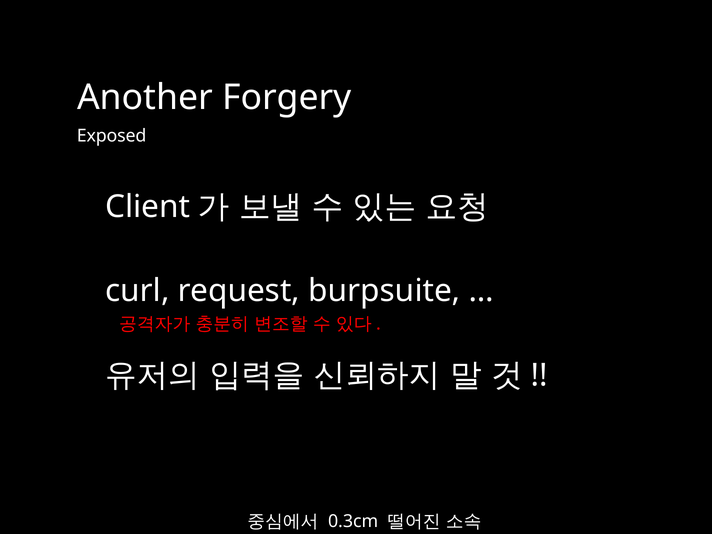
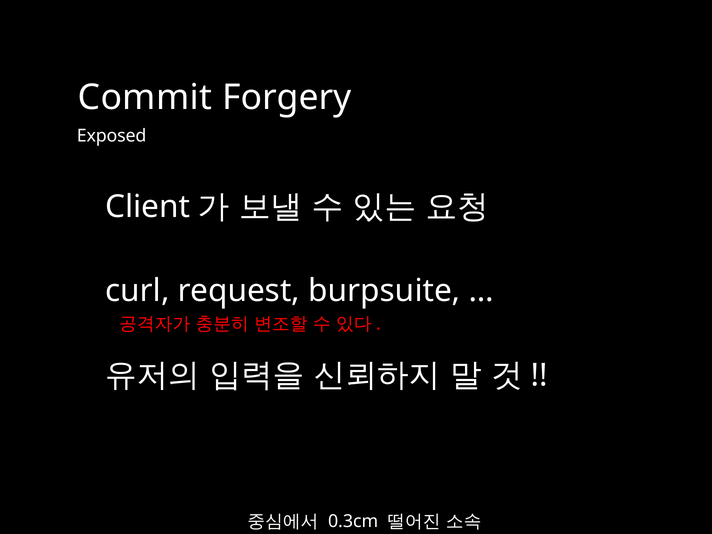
Another: Another -> Commit
